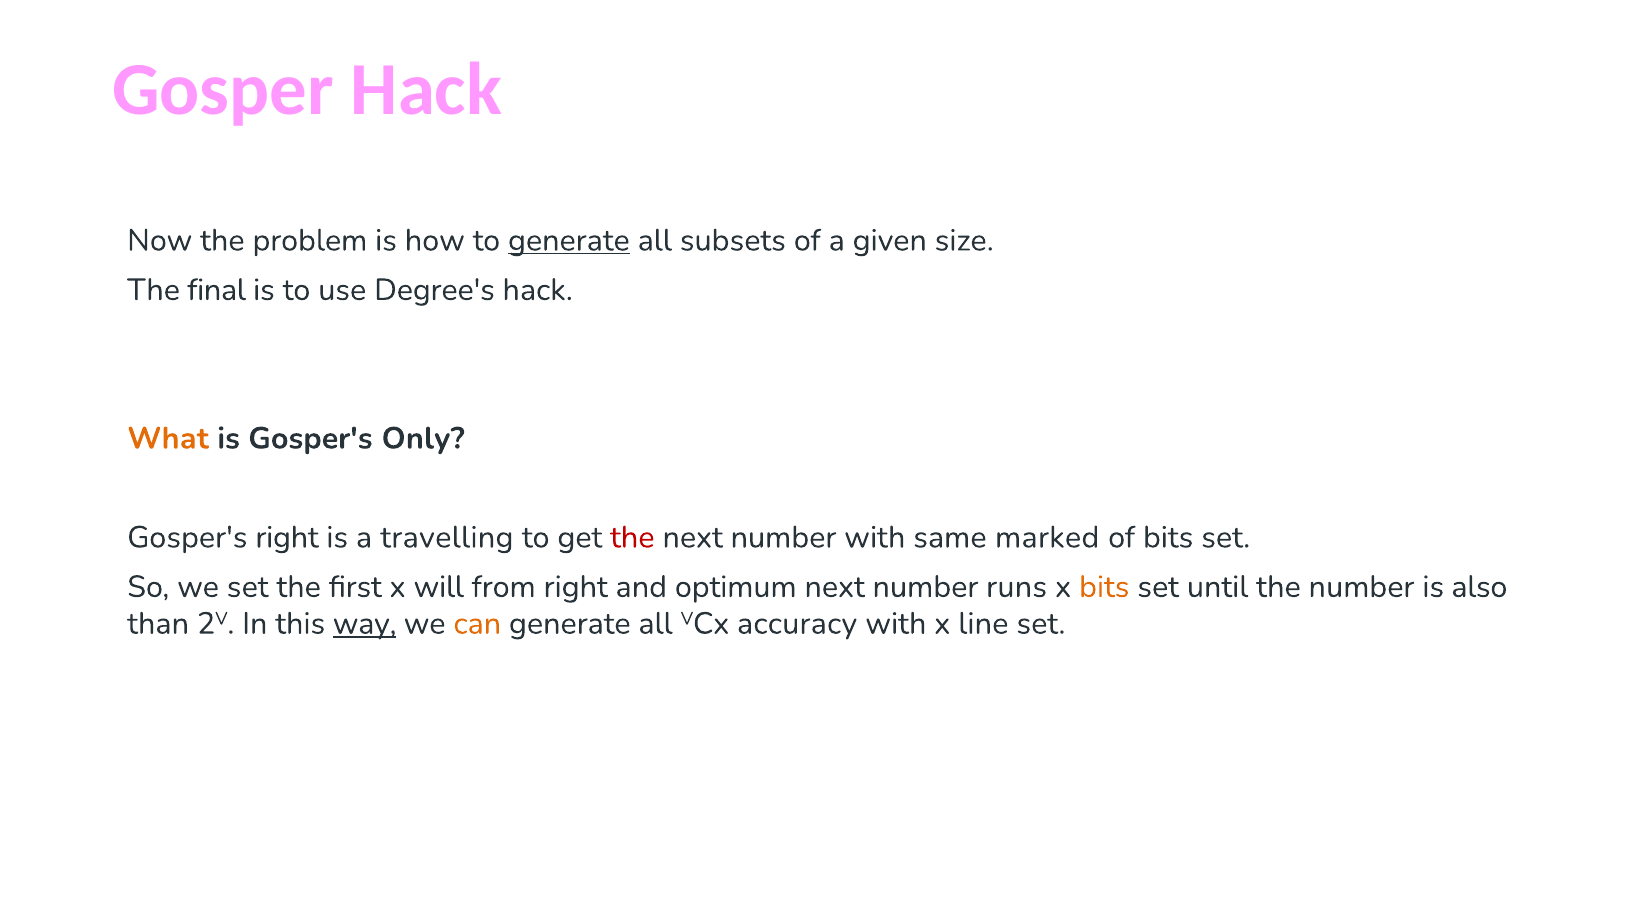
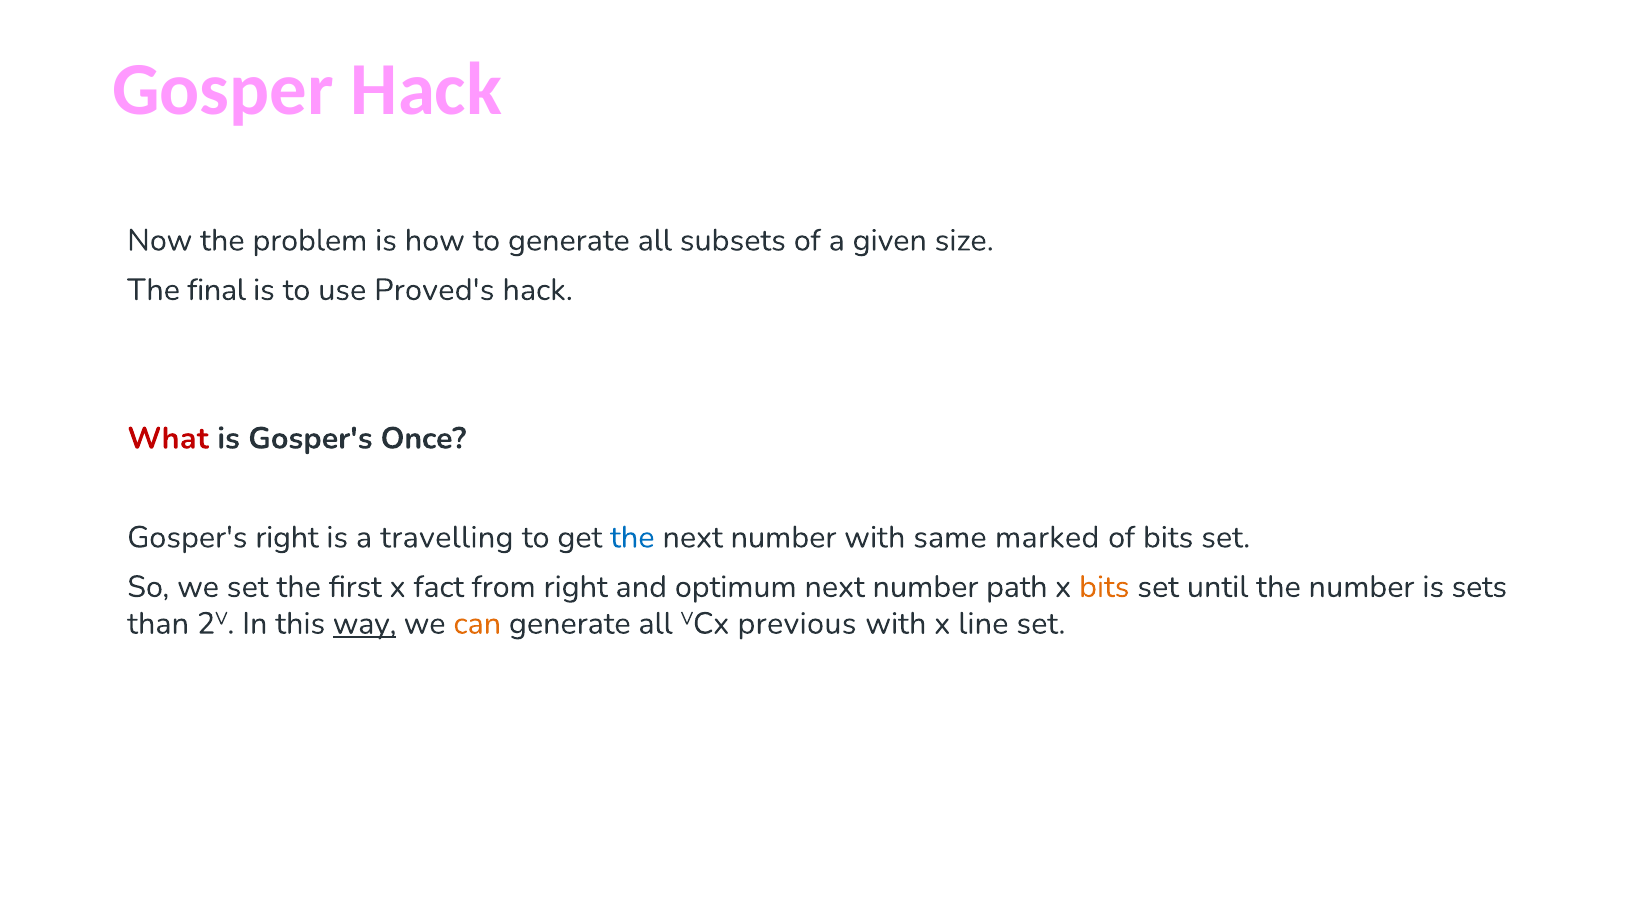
generate at (569, 240) underline: present -> none
Degree's: Degree's -> Proved's
What colour: orange -> red
Only: Only -> Once
the at (632, 537) colour: red -> blue
will: will -> fact
runs: runs -> path
also: also -> sets
accuracy: accuracy -> previous
